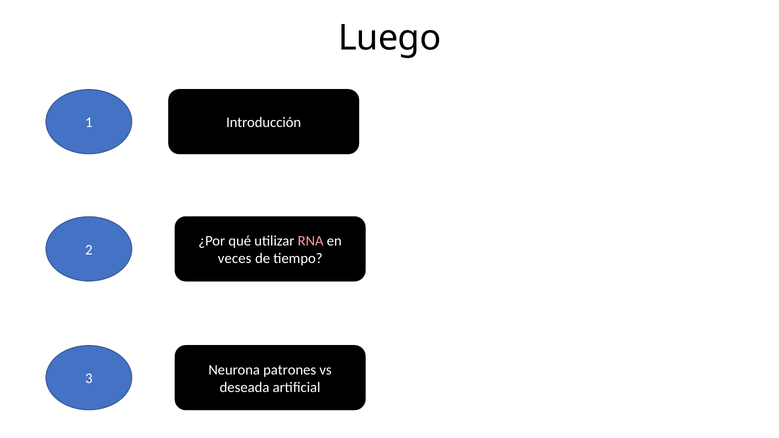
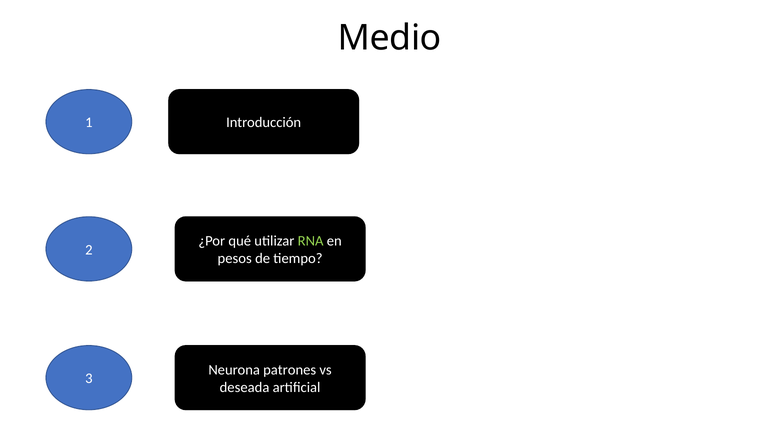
Luego: Luego -> Medio
RNA colour: pink -> light green
veces: veces -> pesos
